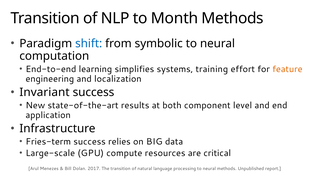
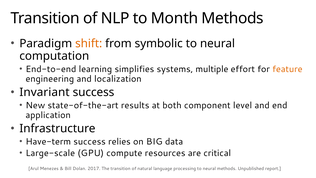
shift colour: blue -> orange
training: training -> multiple
Fries-term: Fries-term -> Have-term
